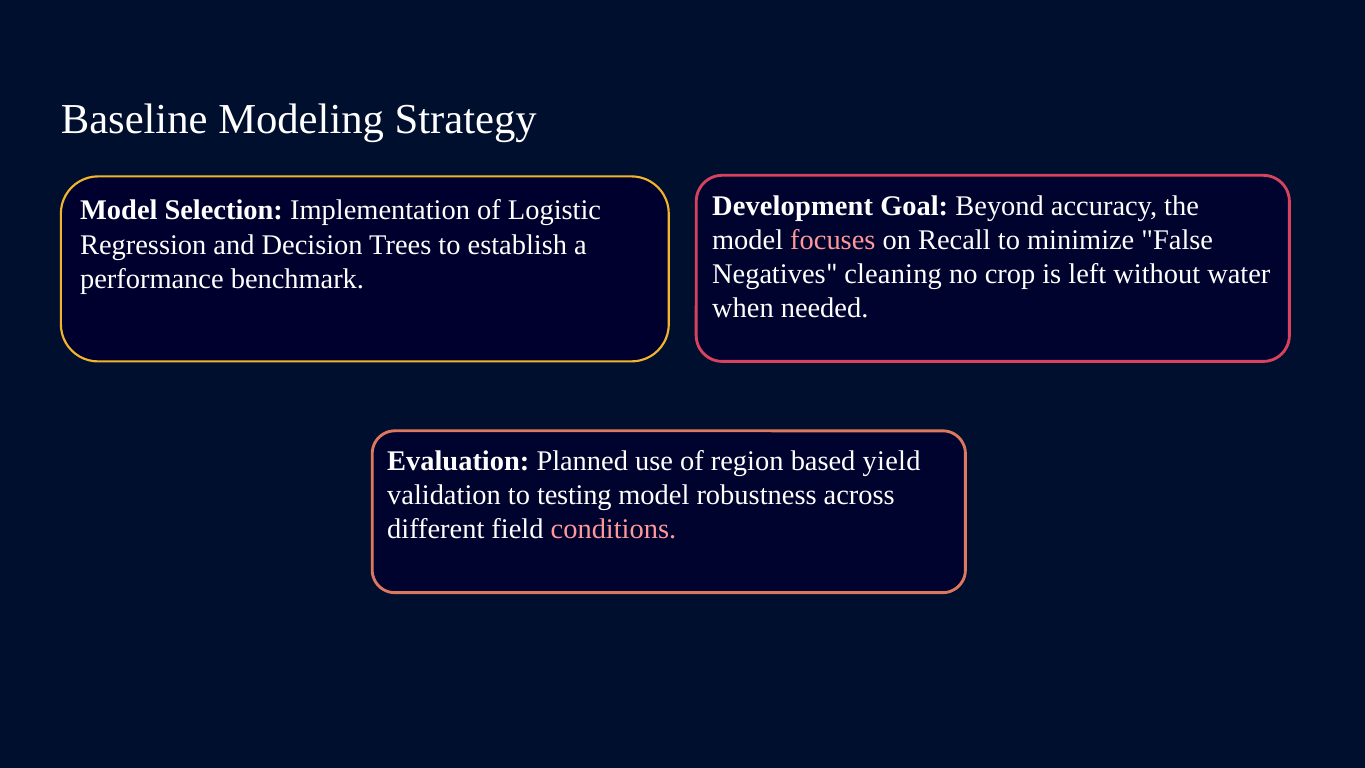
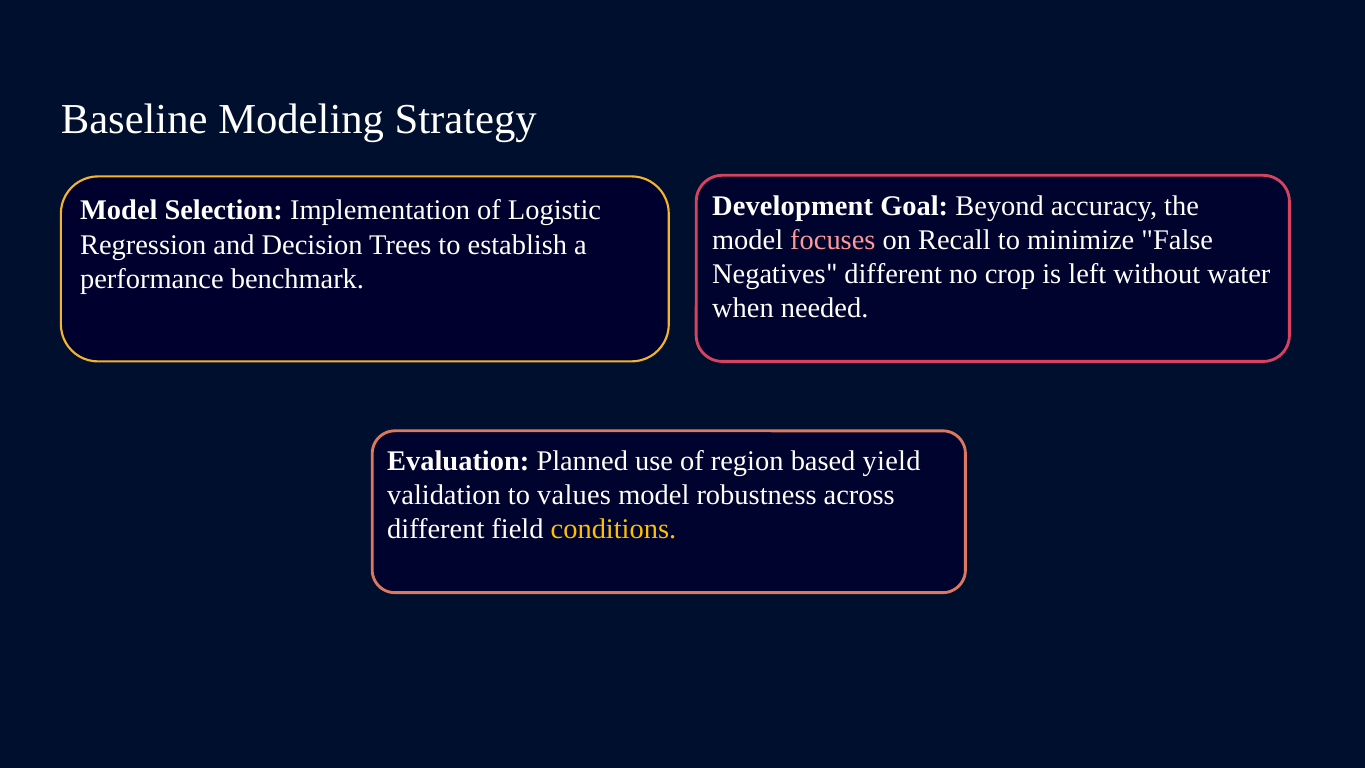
Negatives cleaning: cleaning -> different
testing: testing -> values
conditions colour: pink -> yellow
